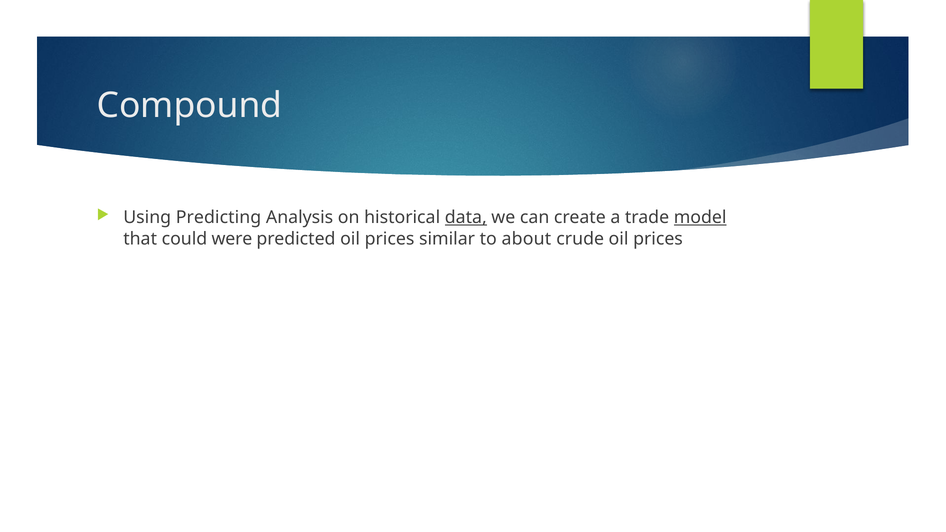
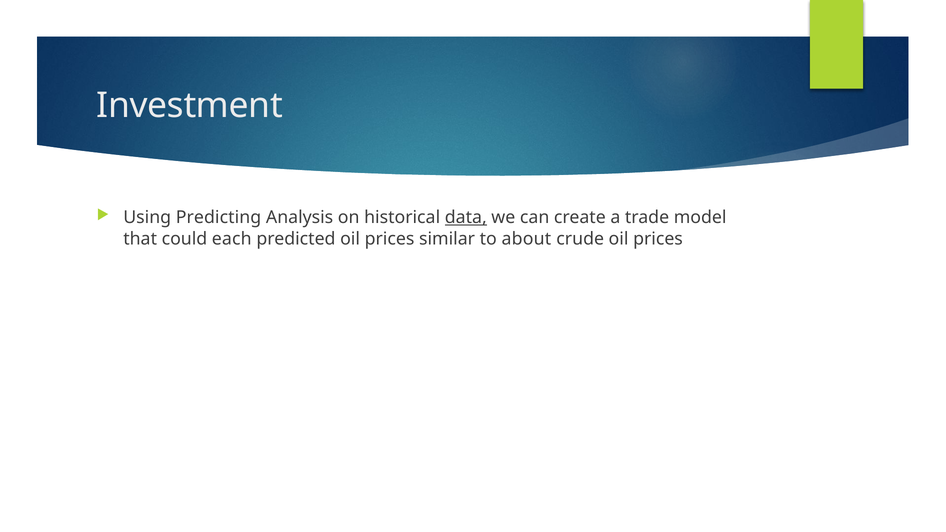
Compound: Compound -> Investment
model underline: present -> none
were: were -> each
